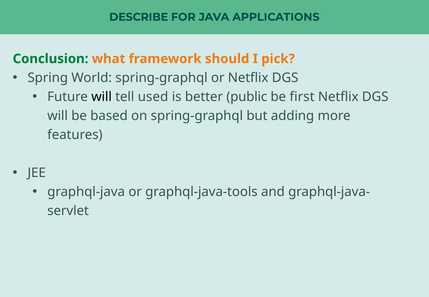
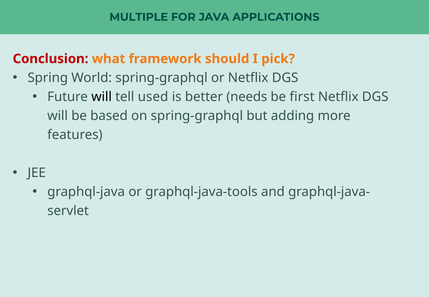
DESCRIBE: DESCRIBE -> MULTIPLE
Conclusion colour: green -> red
public: public -> needs
